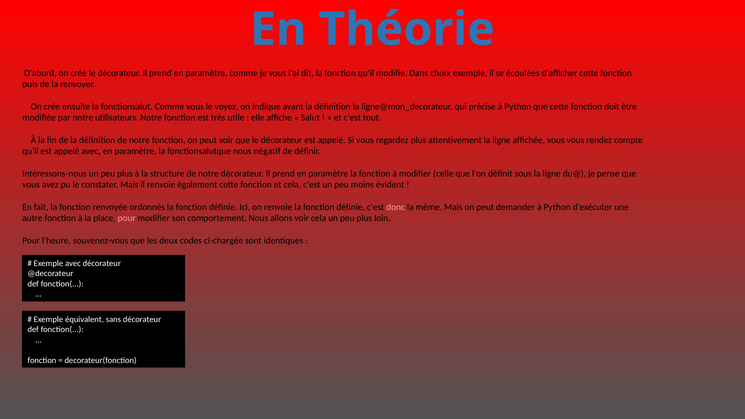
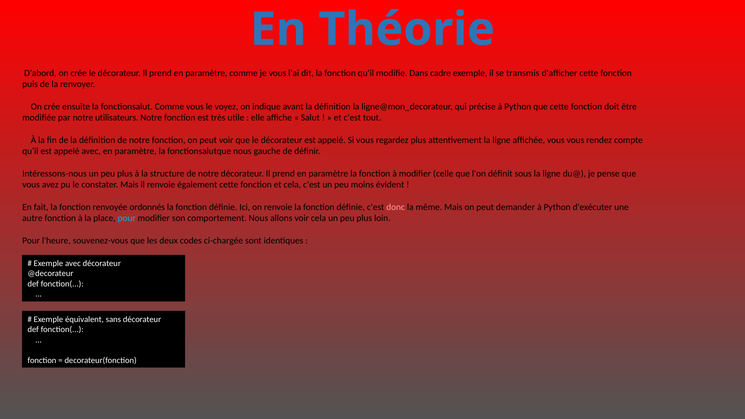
choix: choix -> cadre
écoulées: écoulées -> transmis
négatif: négatif -> gauche
pour at (127, 218) colour: pink -> light blue
